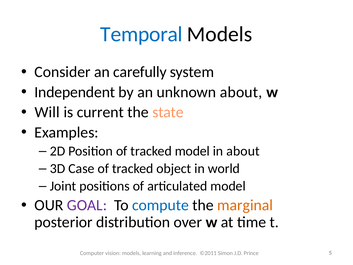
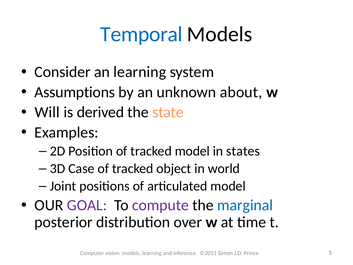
an carefully: carefully -> learning
Independent: Independent -> Assumptions
current: current -> derived
in about: about -> states
compute colour: blue -> purple
marginal colour: orange -> blue
